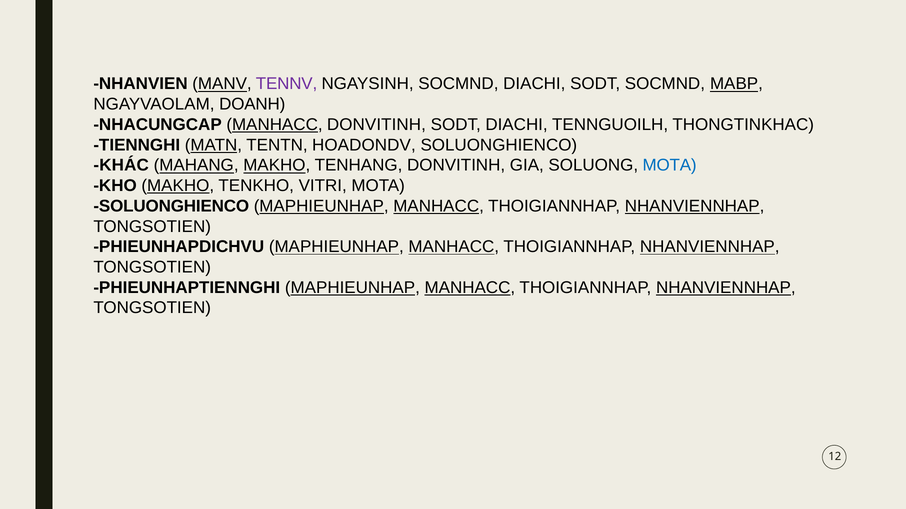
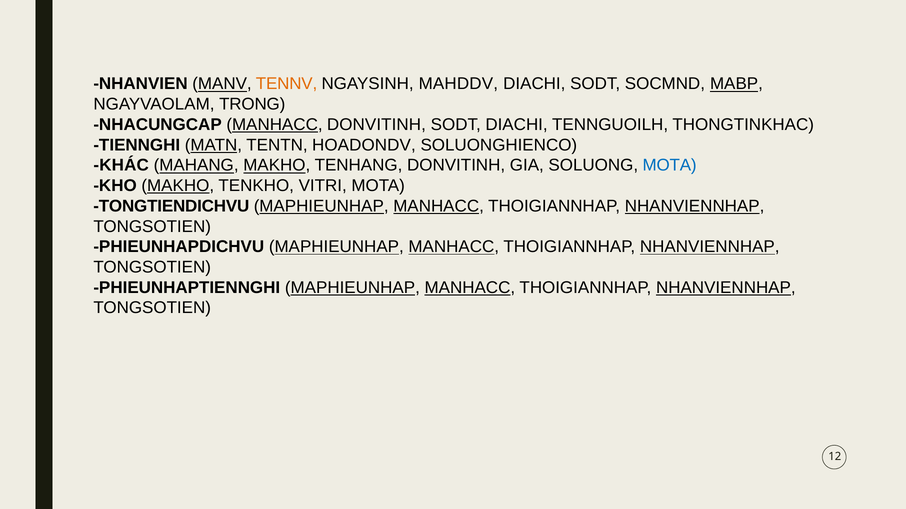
TENNV colour: purple -> orange
NGAYSINH SOCMND: SOCMND -> MAHDDV
DOANH: DOANH -> TRONG
SOLUONGHIENCO at (171, 206): SOLUONGHIENCO -> TONGTIENDICHVU
